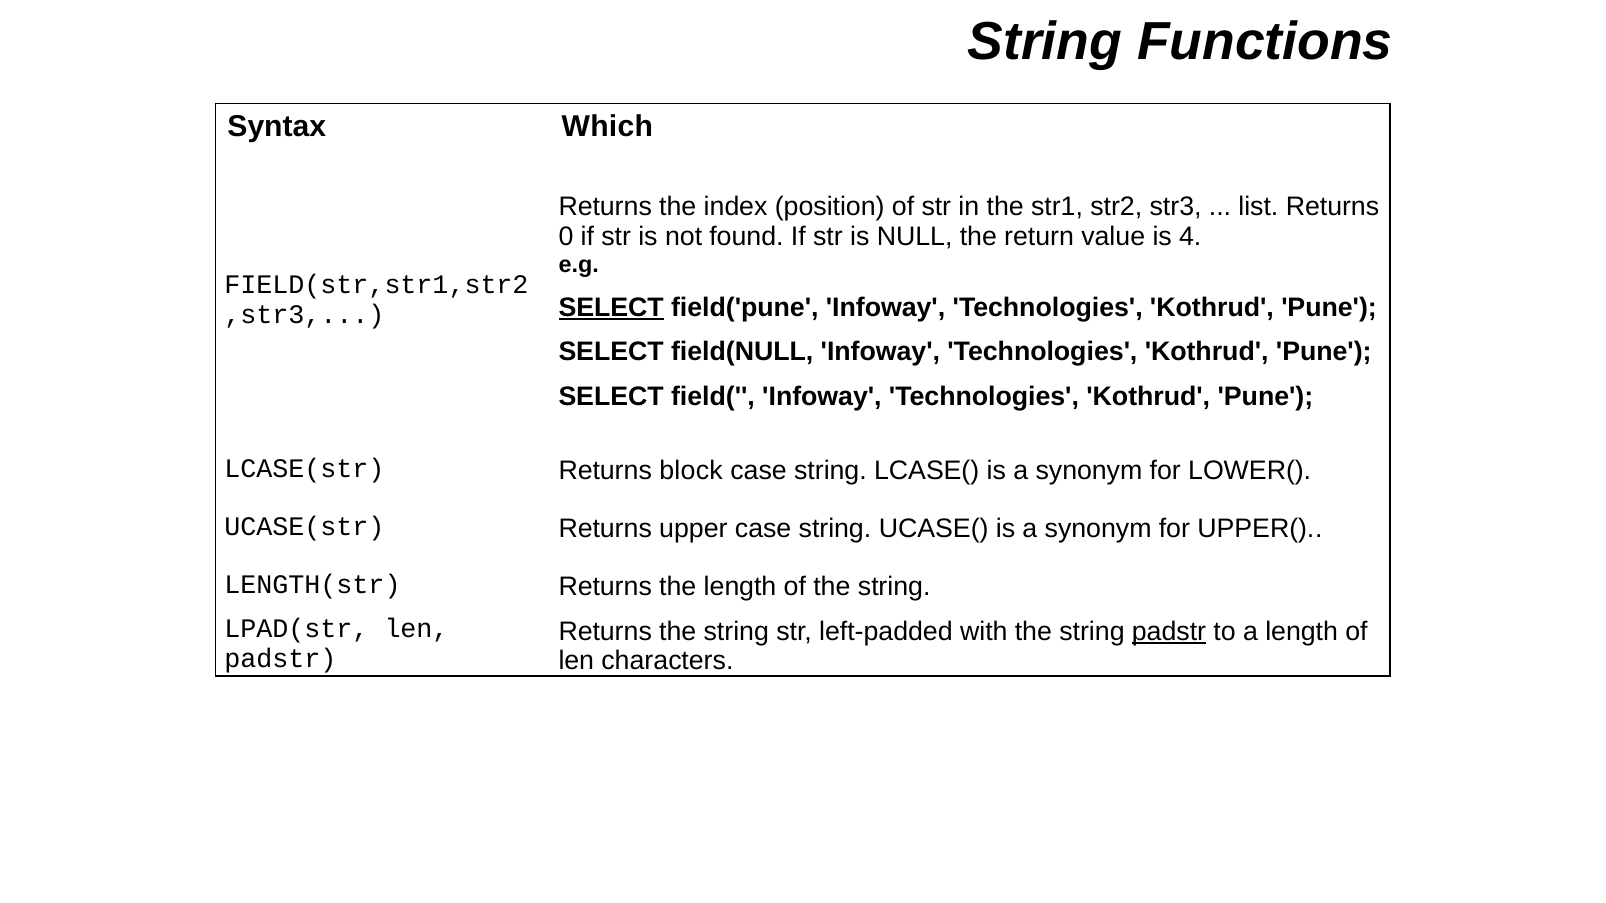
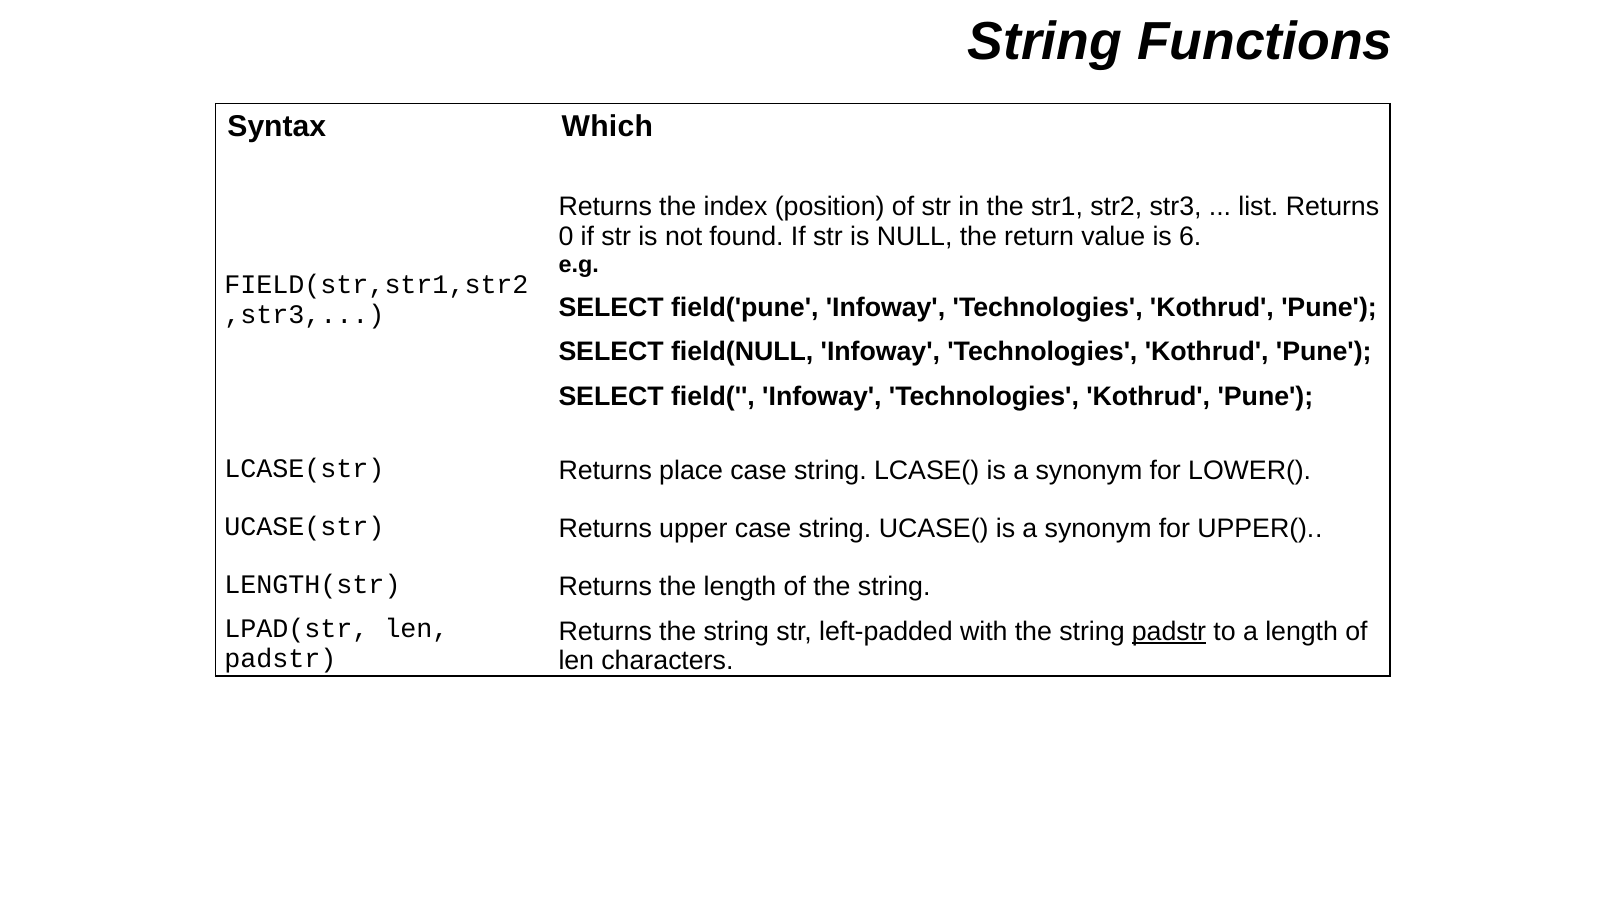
4: 4 -> 6
SELECT at (611, 308) underline: present -> none
block: block -> place
